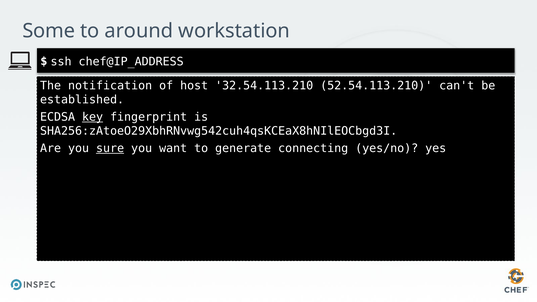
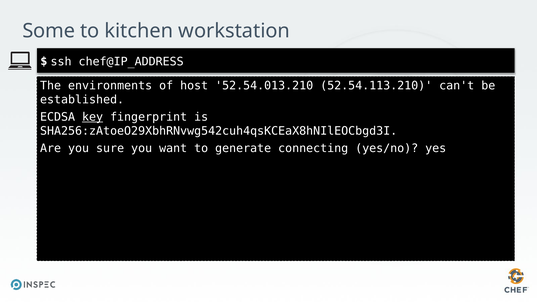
around: around -> kitchen
notification: notification -> environments
32.54.113.210: 32.54.113.210 -> 52.54.013.210
sure underline: present -> none
